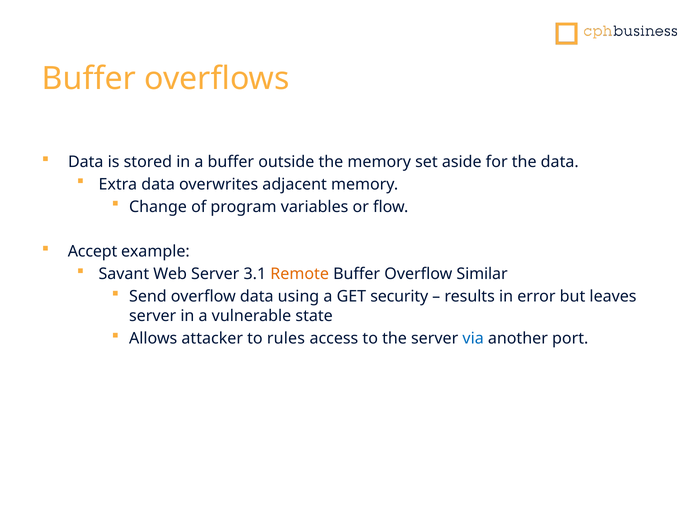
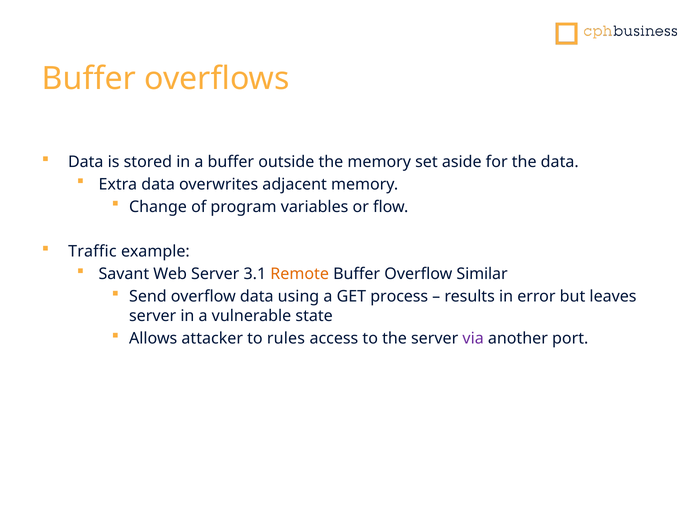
Accept: Accept -> Traffic
security: security -> process
via colour: blue -> purple
